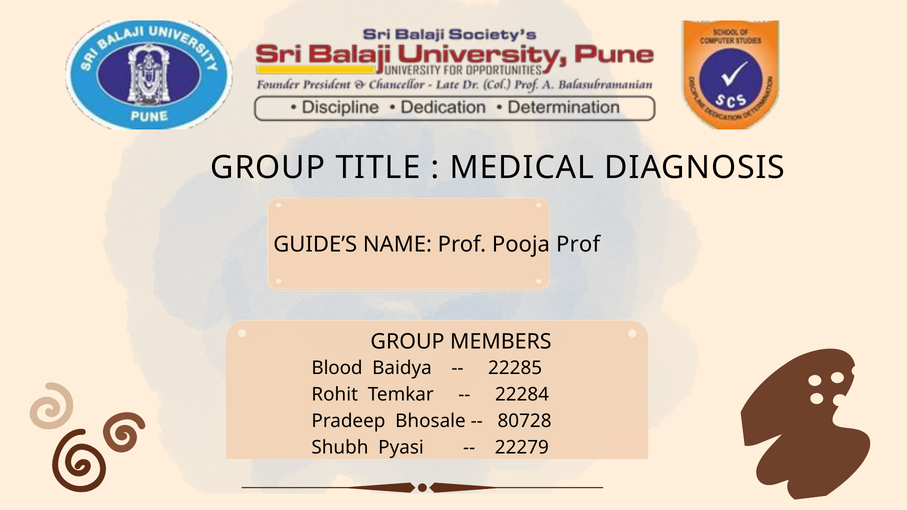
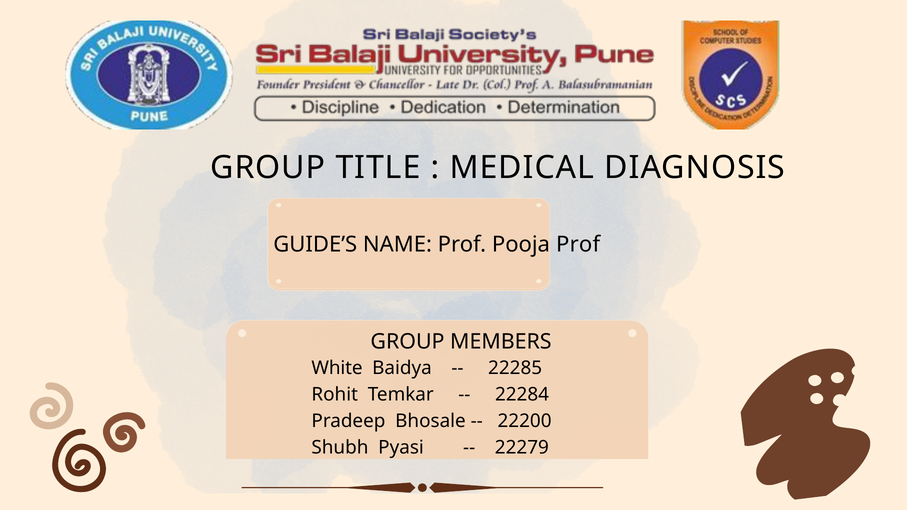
Blood: Blood -> White
80728: 80728 -> 22200
